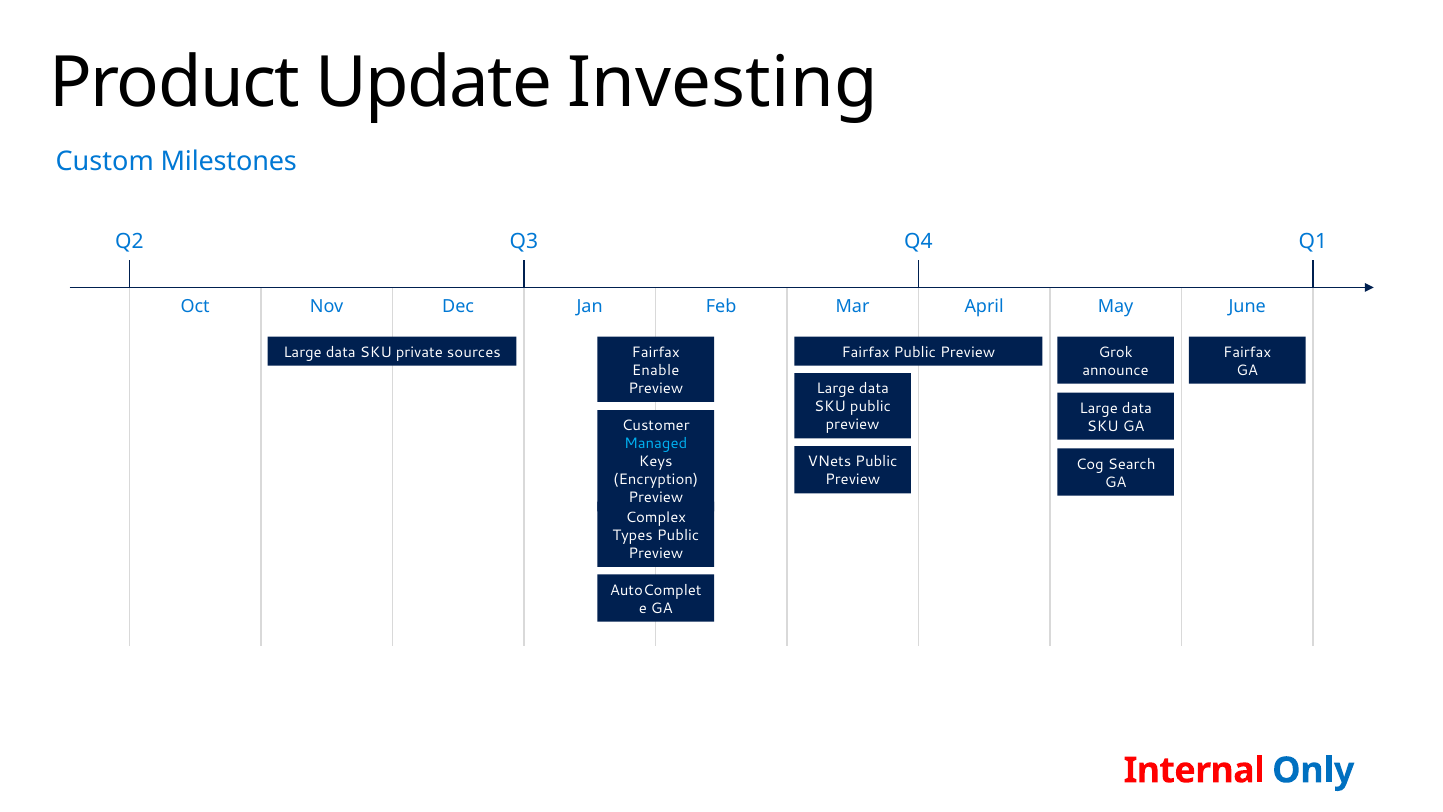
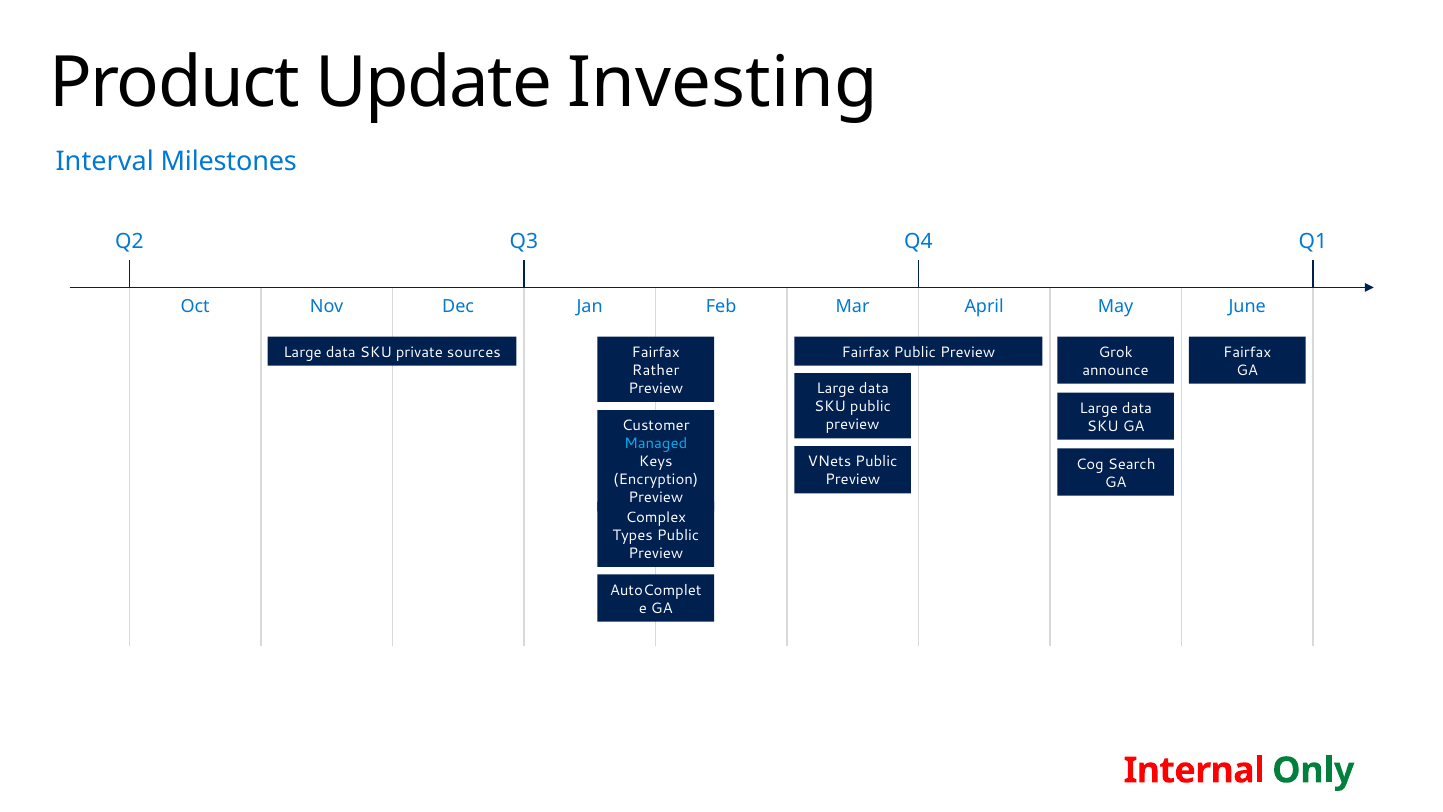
Custom: Custom -> Interval
Enable: Enable -> Rather
Only colour: blue -> green
